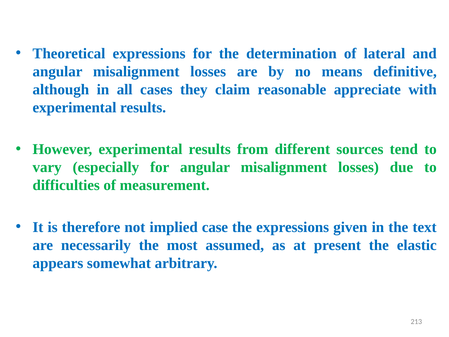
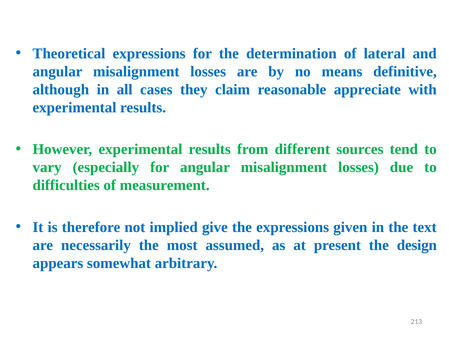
case: case -> give
elastic: elastic -> design
